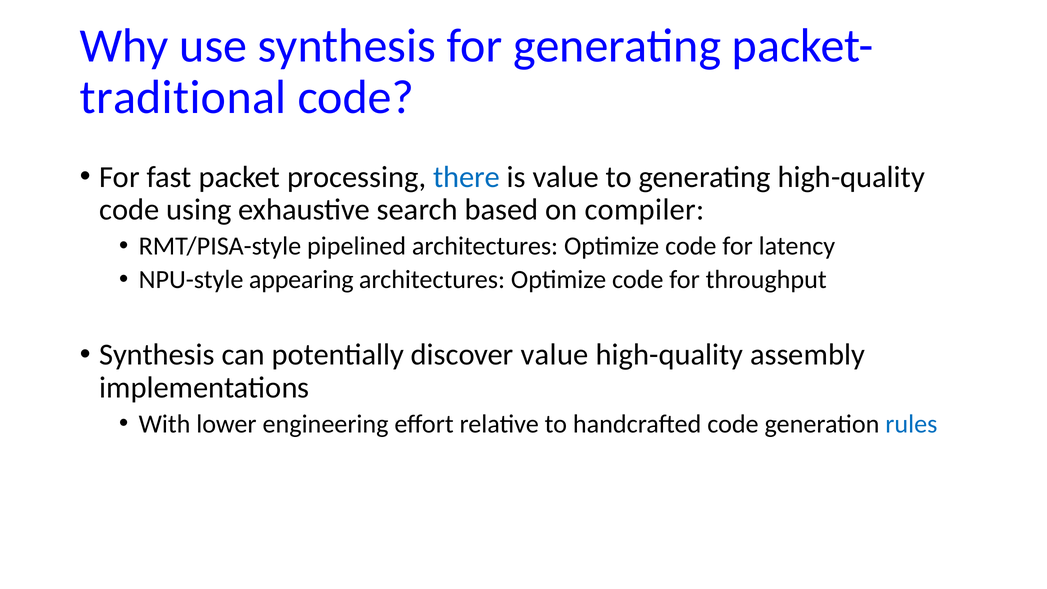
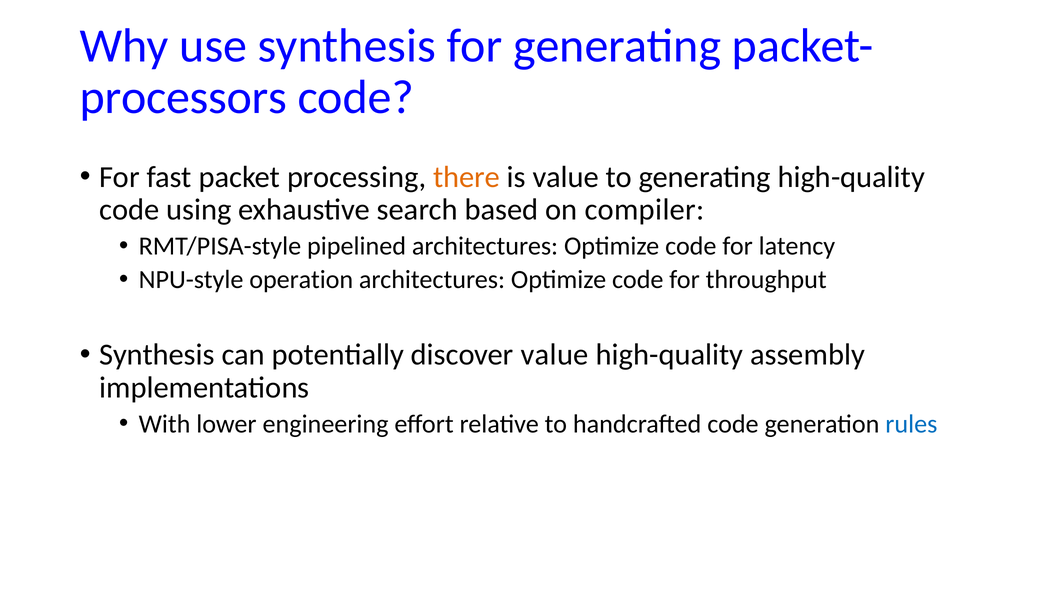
traditional: traditional -> processors
there colour: blue -> orange
appearing: appearing -> operation
